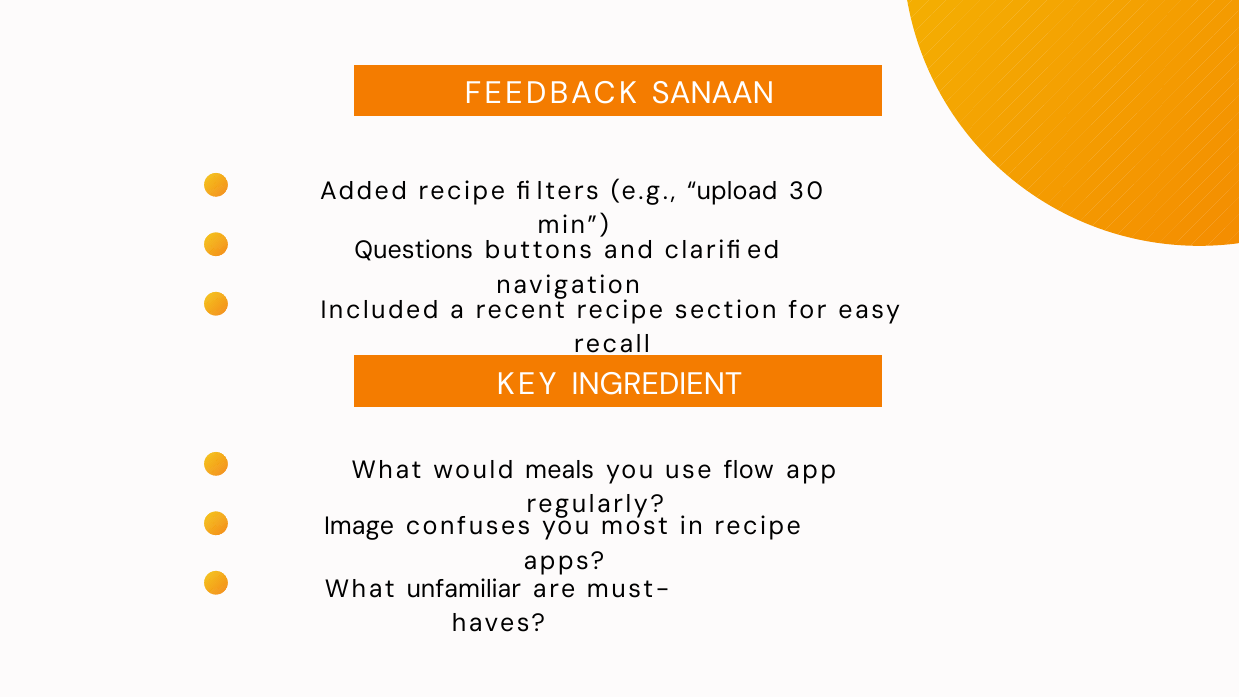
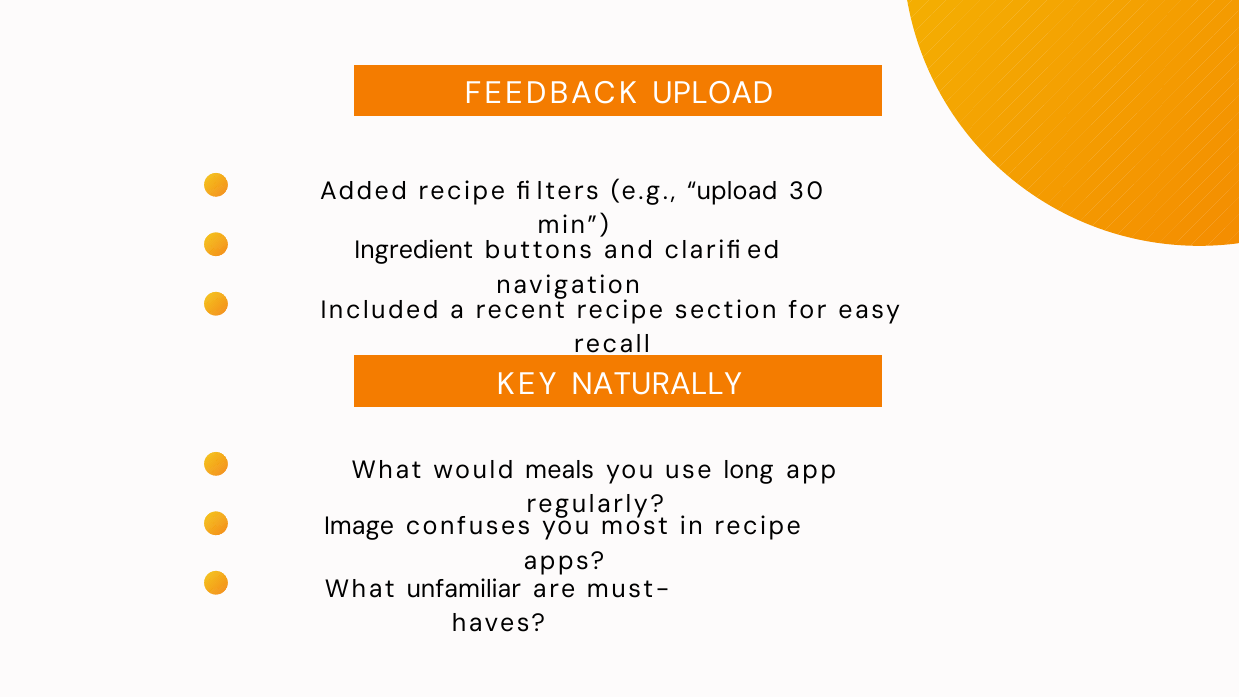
FEEDBACK SANAAN: SANAAN -> UPLOAD
Questions: Questions -> Ingredient
INGREDIENT: INGREDIENT -> NATURALLY
flow: flow -> long
